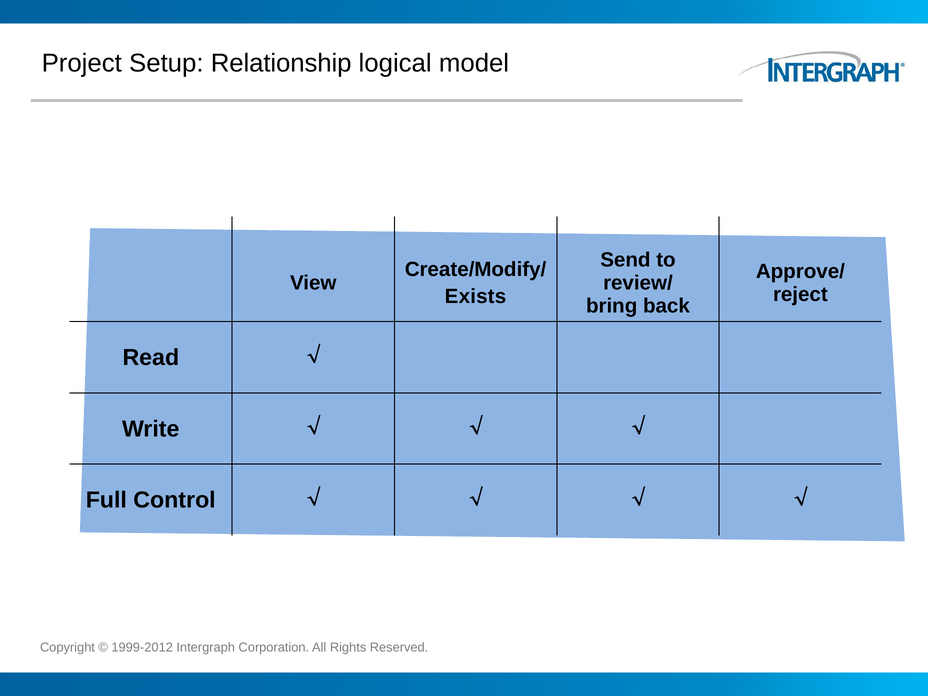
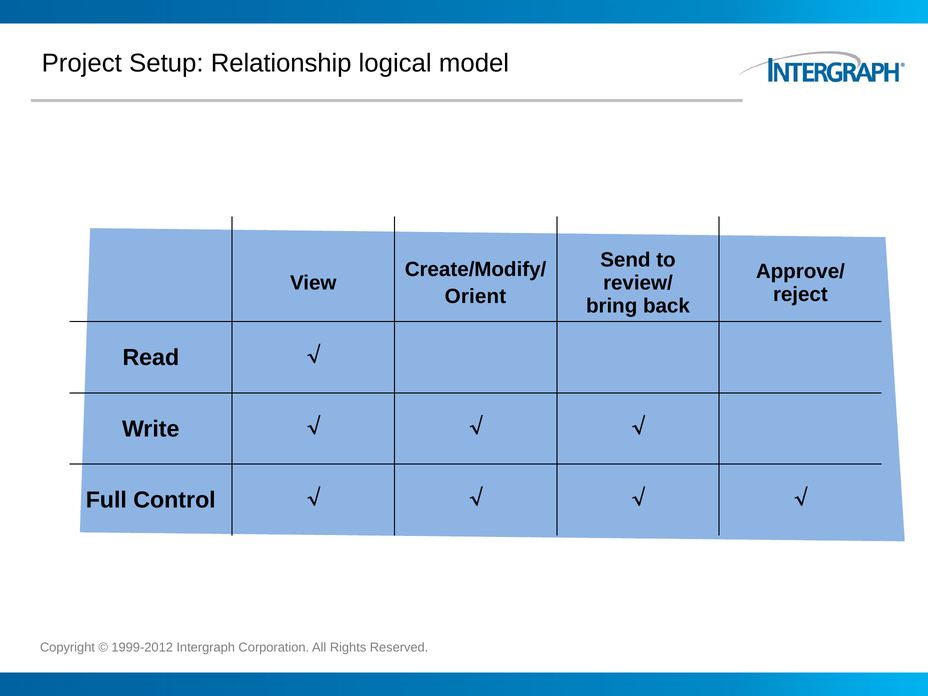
Exists: Exists -> Orient
